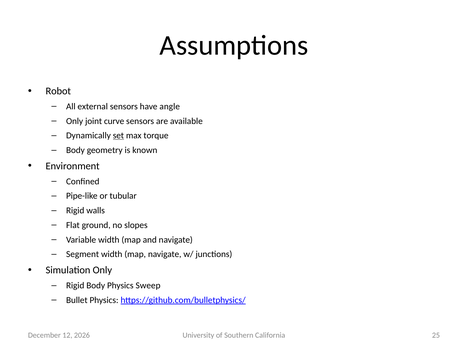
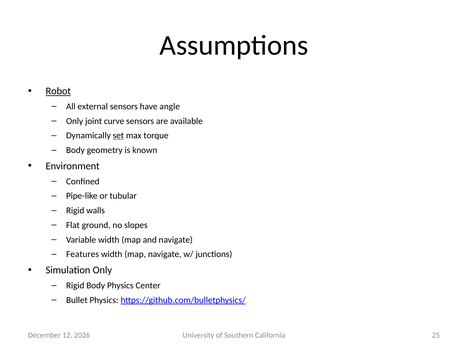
Robot underline: none -> present
Segment: Segment -> Features
Sweep: Sweep -> Center
